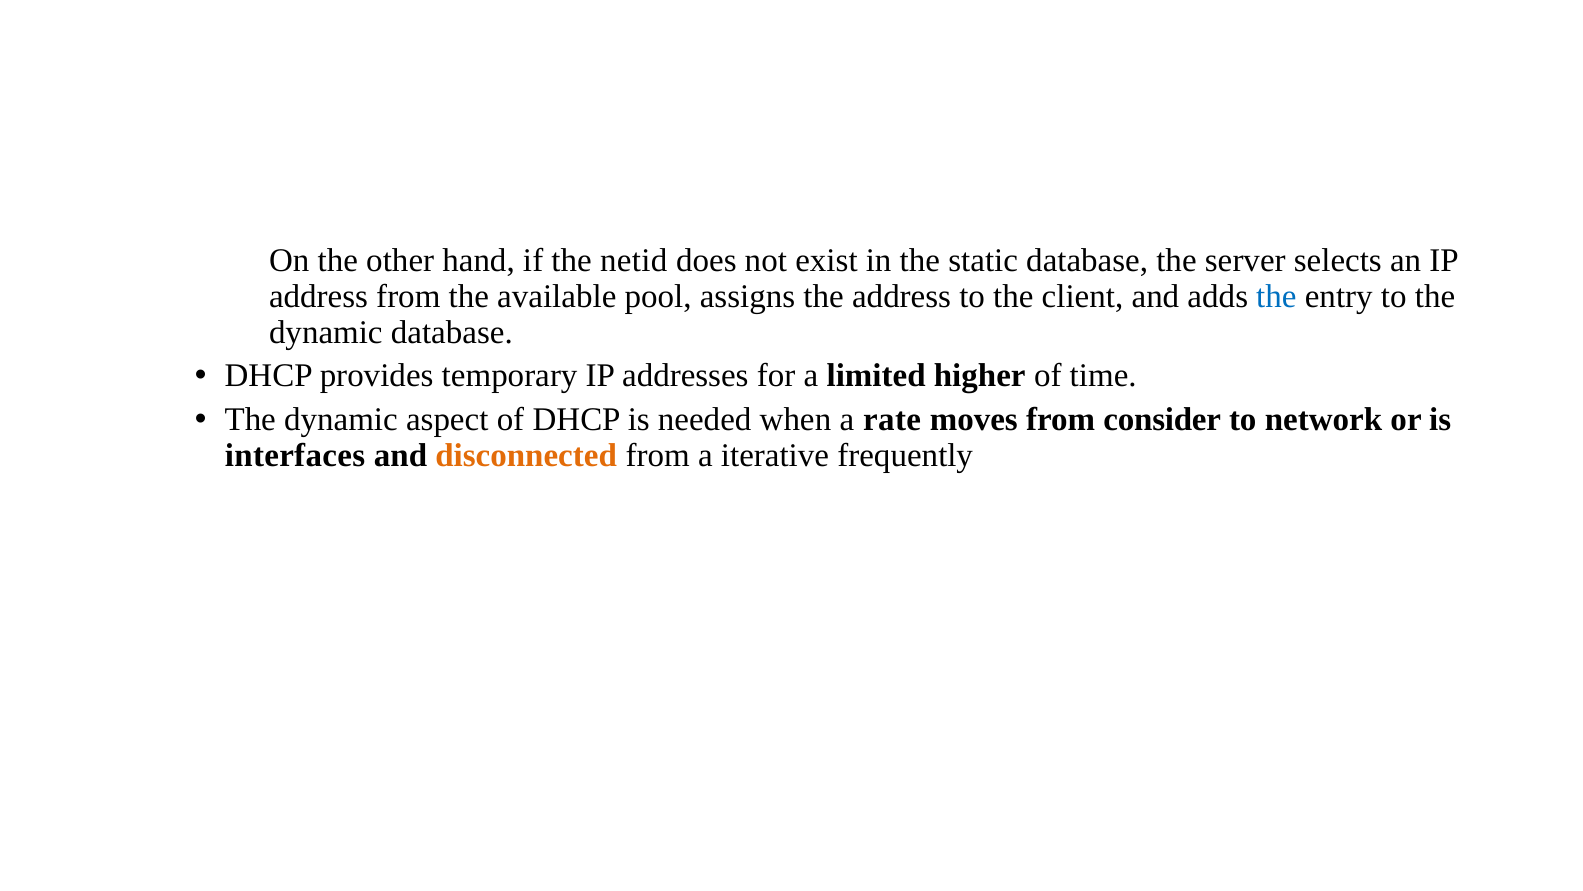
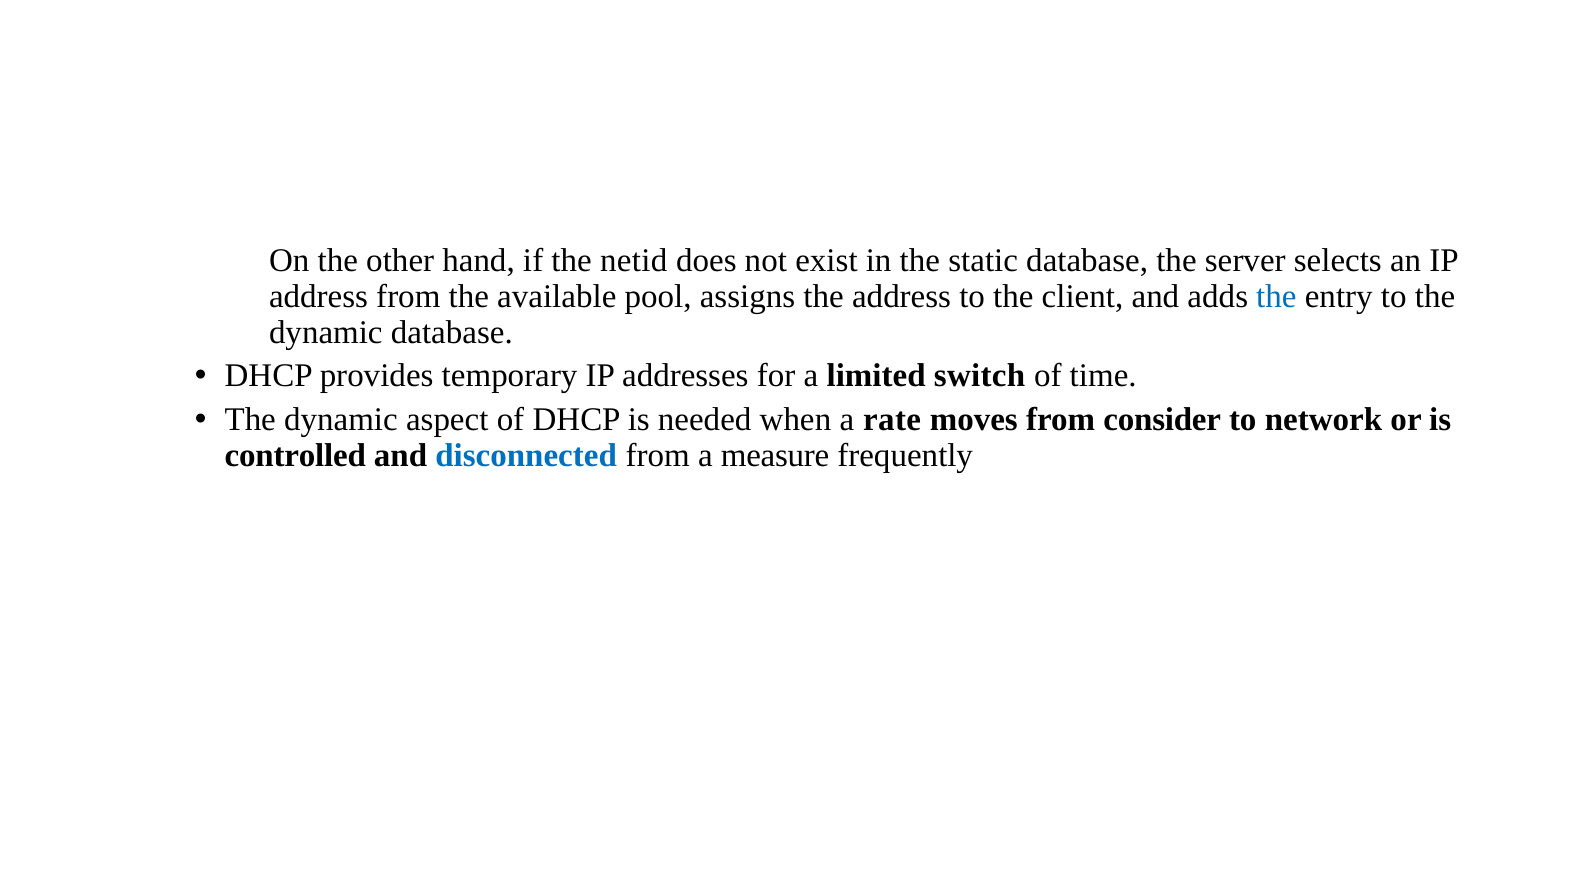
higher: higher -> switch
interfaces: interfaces -> controlled
disconnected colour: orange -> blue
iterative: iterative -> measure
